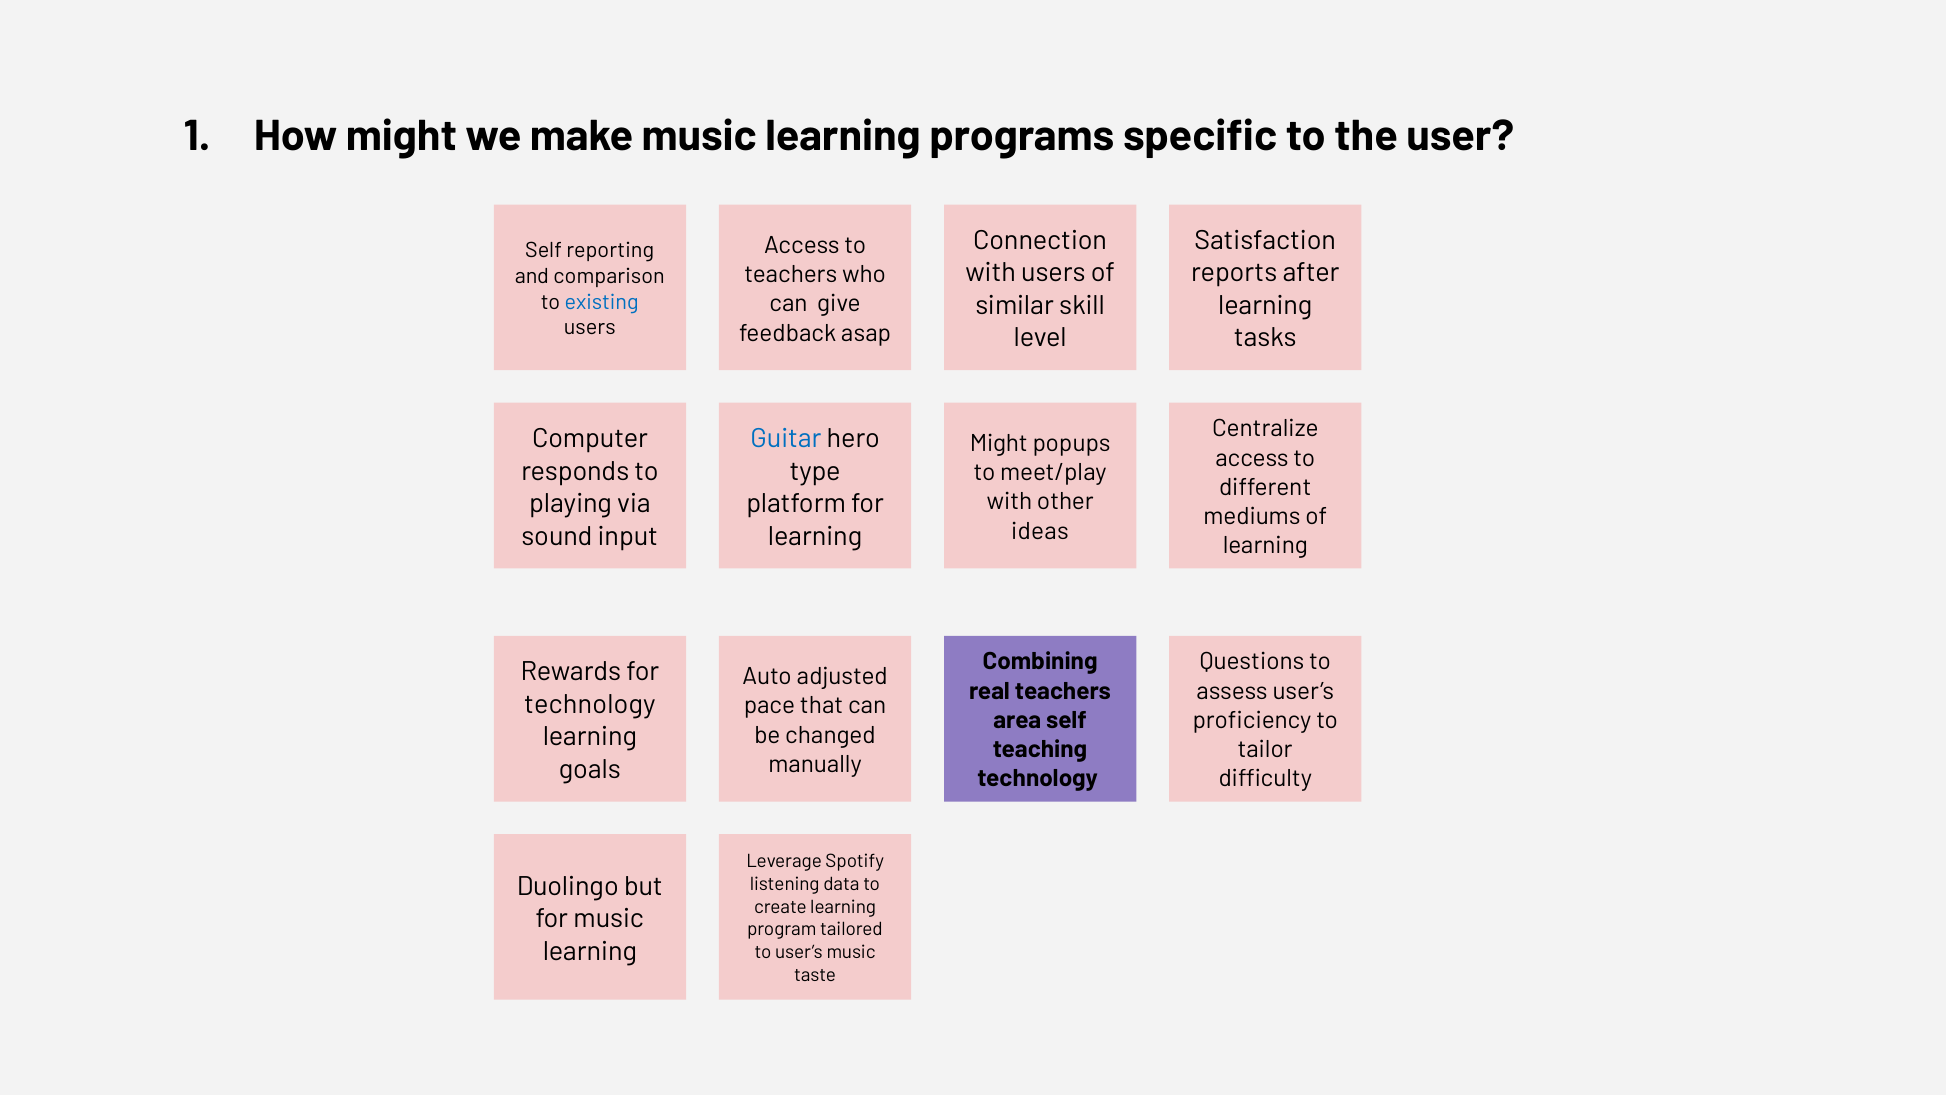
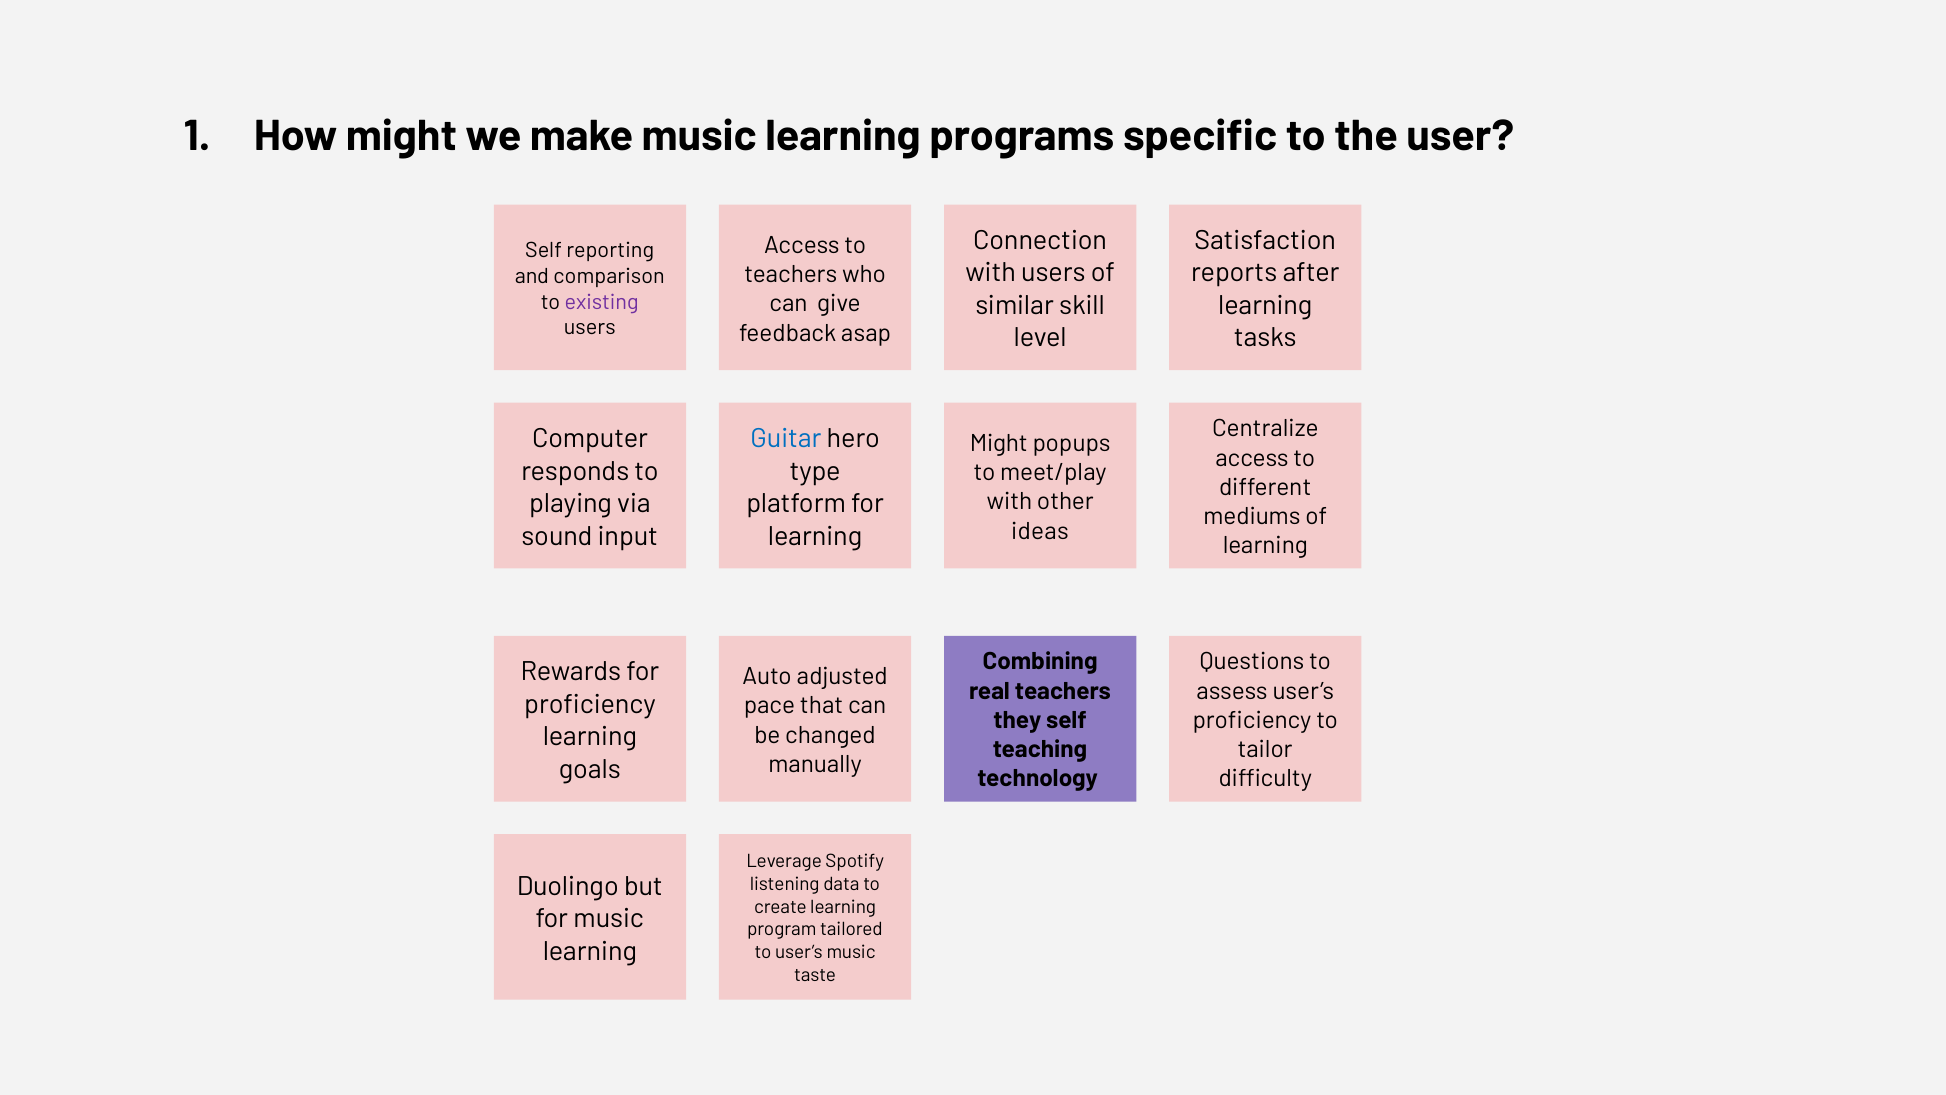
existing colour: blue -> purple
technology at (590, 704): technology -> proficiency
area: area -> they
